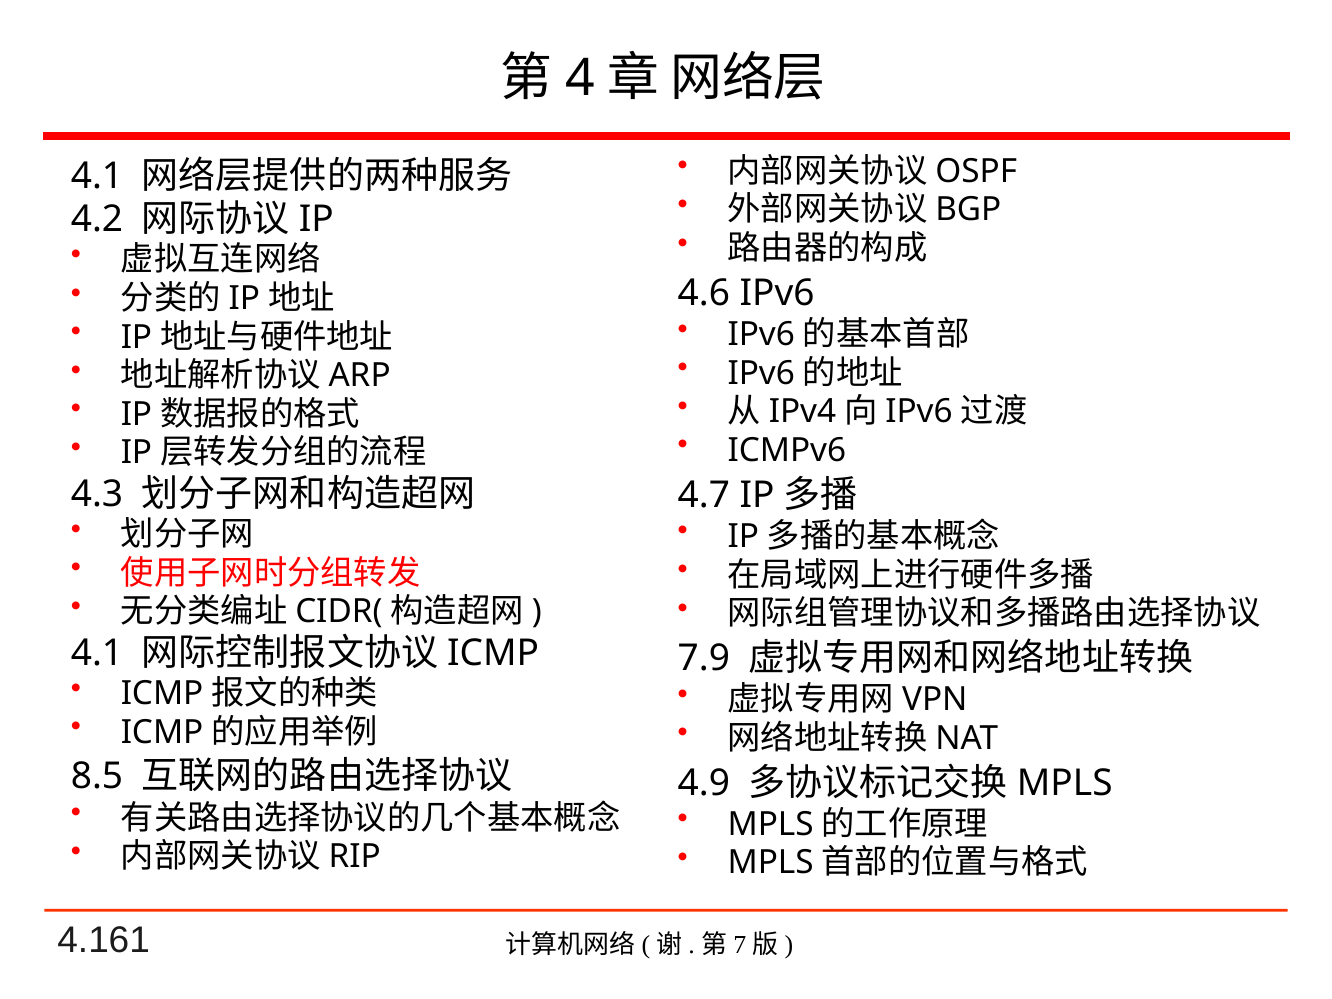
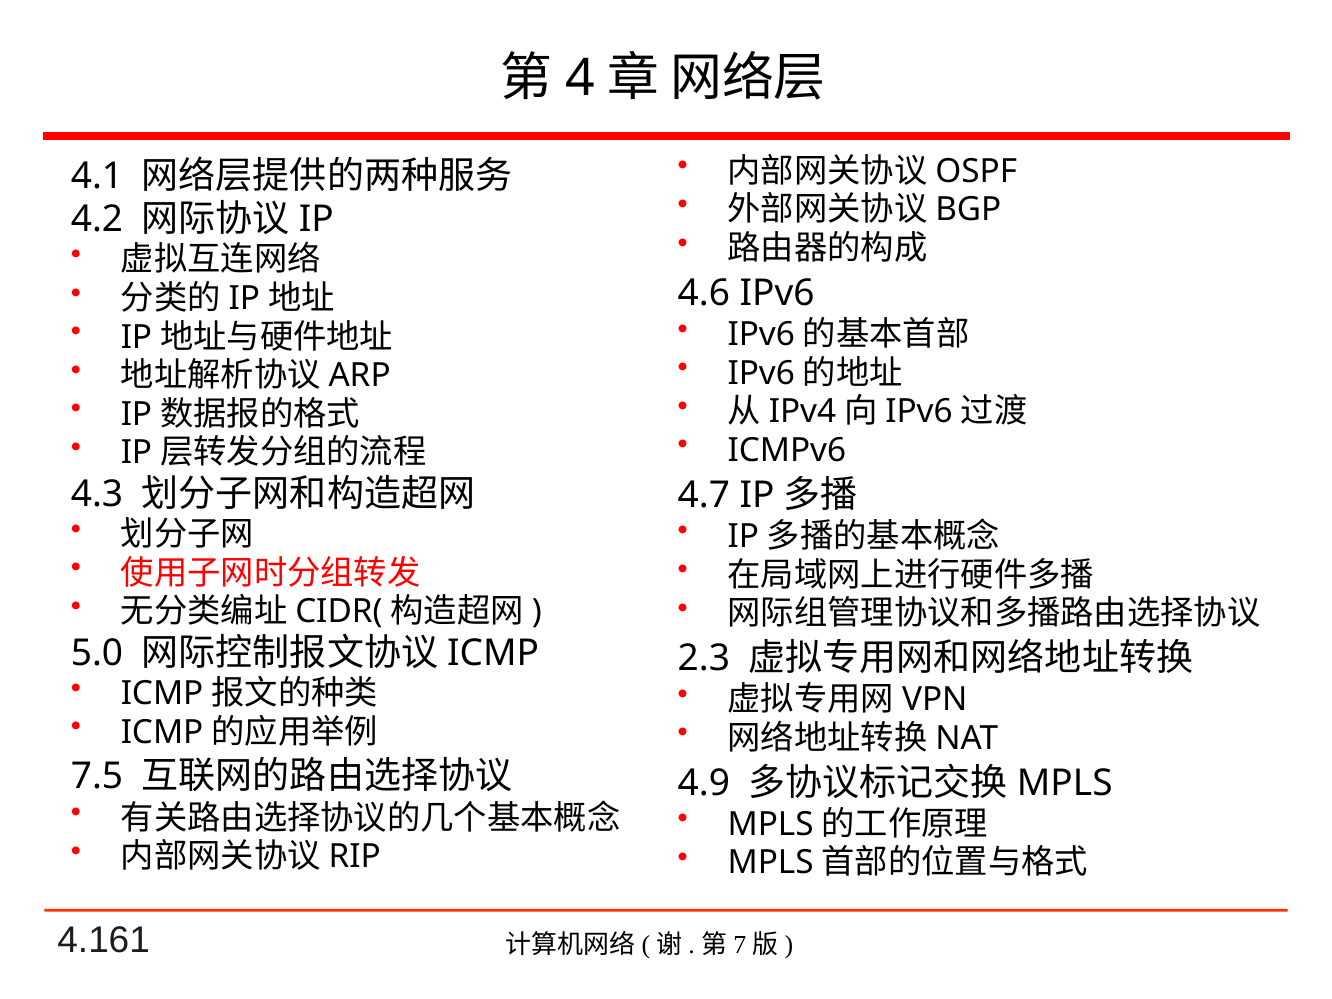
4.1 at (97, 653): 4.1 -> 5.0
7.9: 7.9 -> 2.3
8.5: 8.5 -> 7.5
